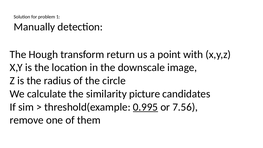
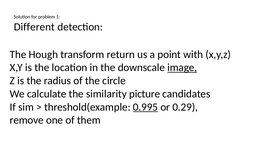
Manually: Manually -> Different
image underline: none -> present
7.56: 7.56 -> 0.29
